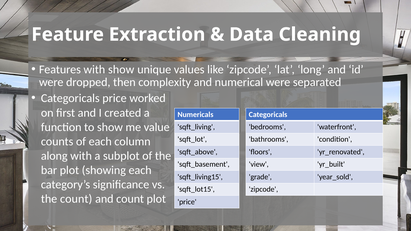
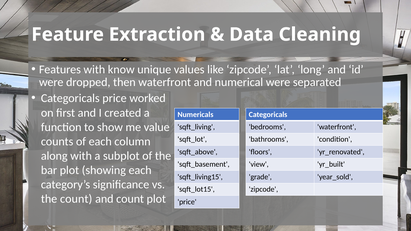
with show: show -> know
then complexity: complexity -> waterfront
